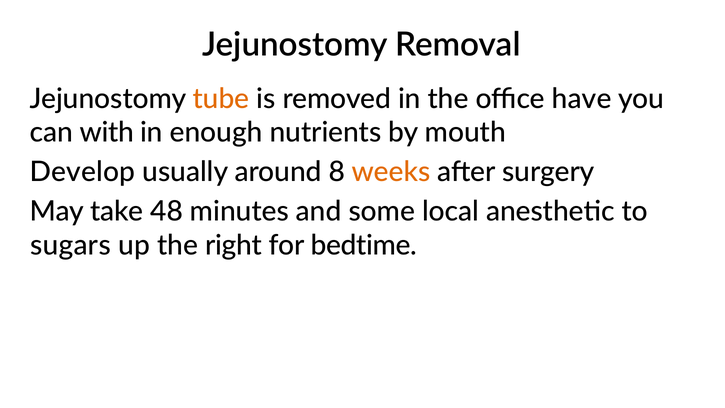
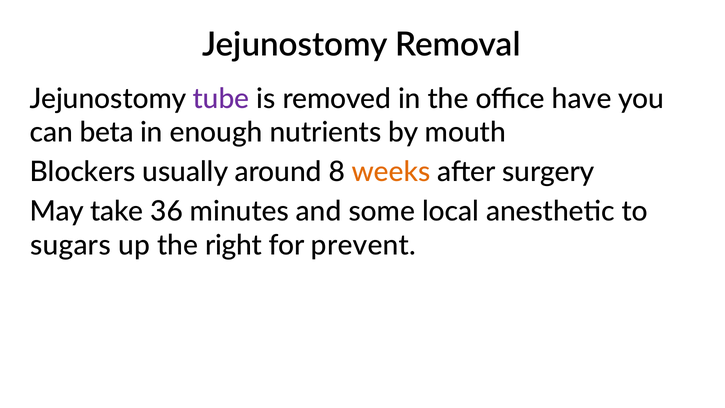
tube colour: orange -> purple
with: with -> beta
Develop: Develop -> Blockers
48: 48 -> 36
bedtime: bedtime -> prevent
